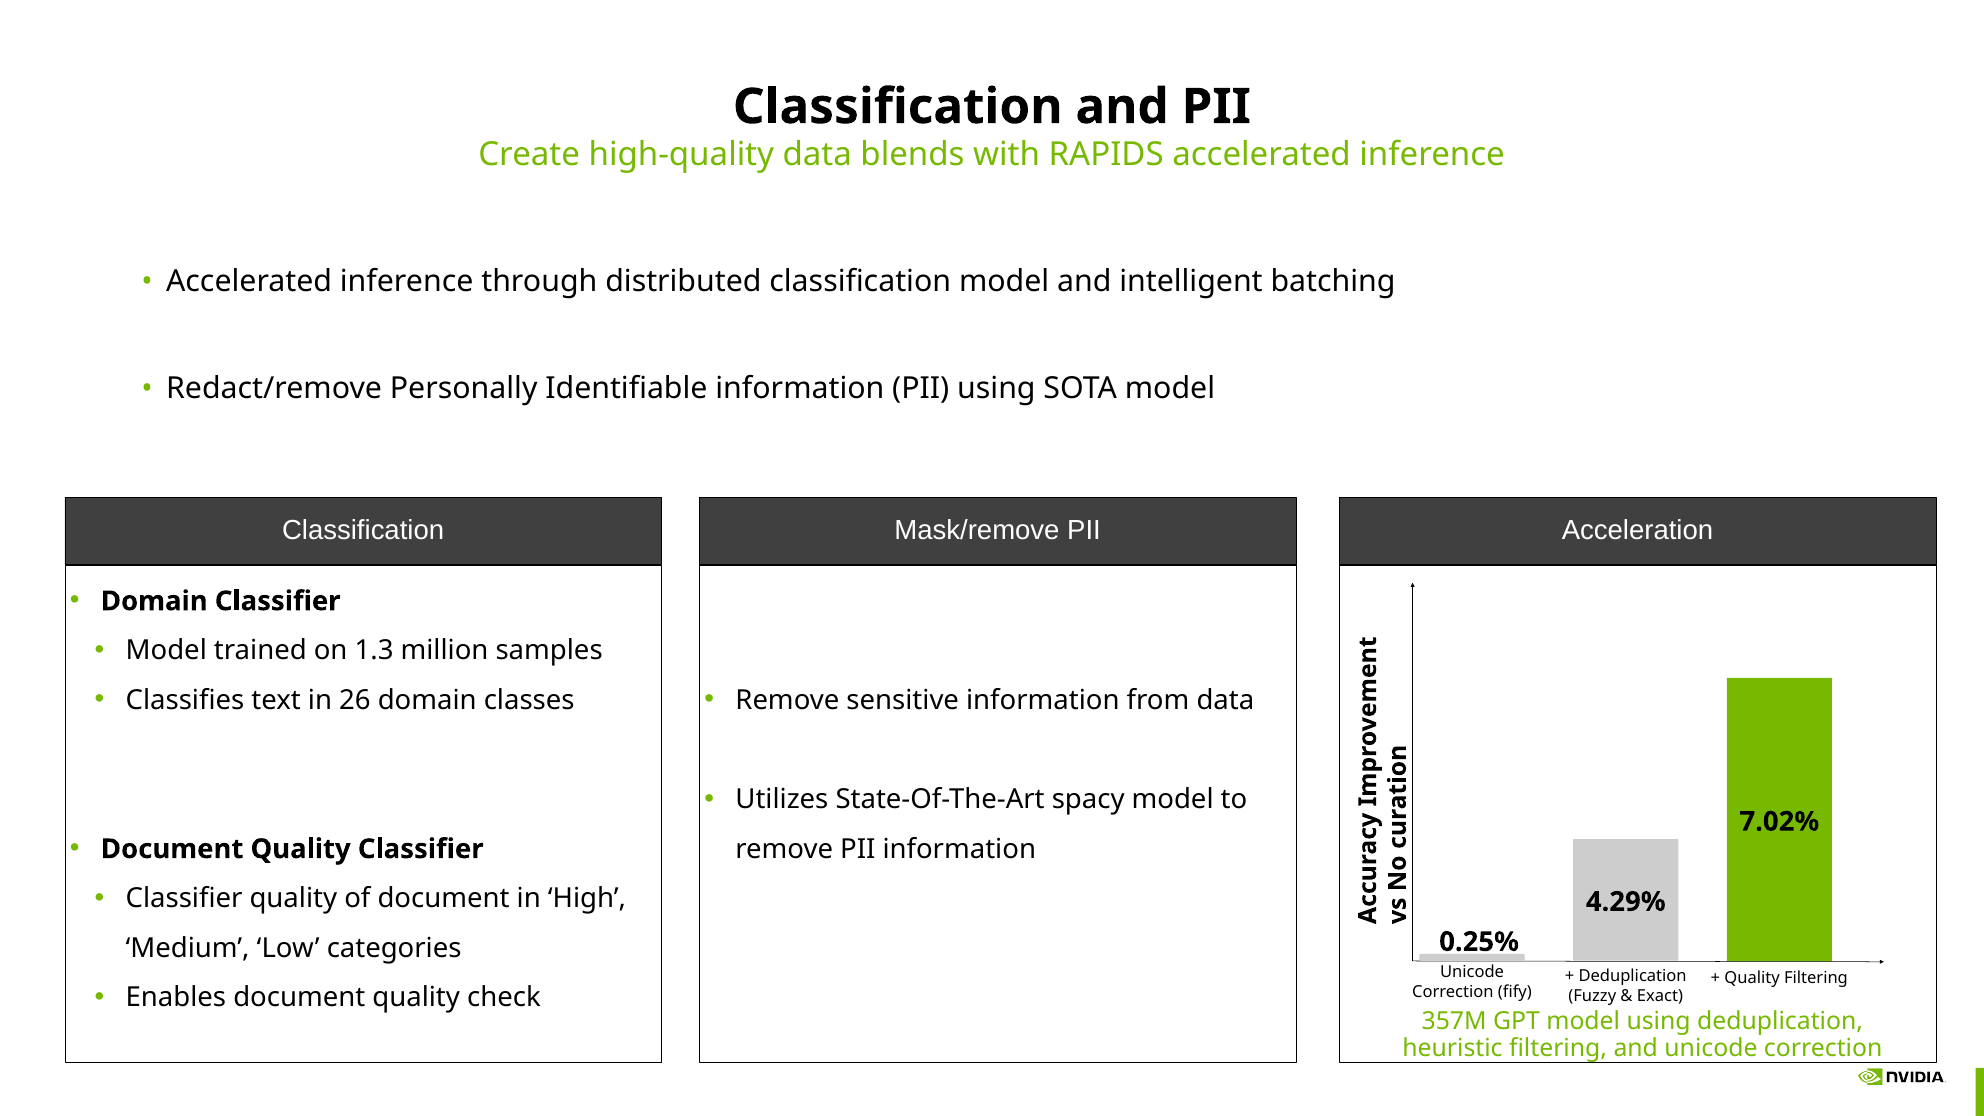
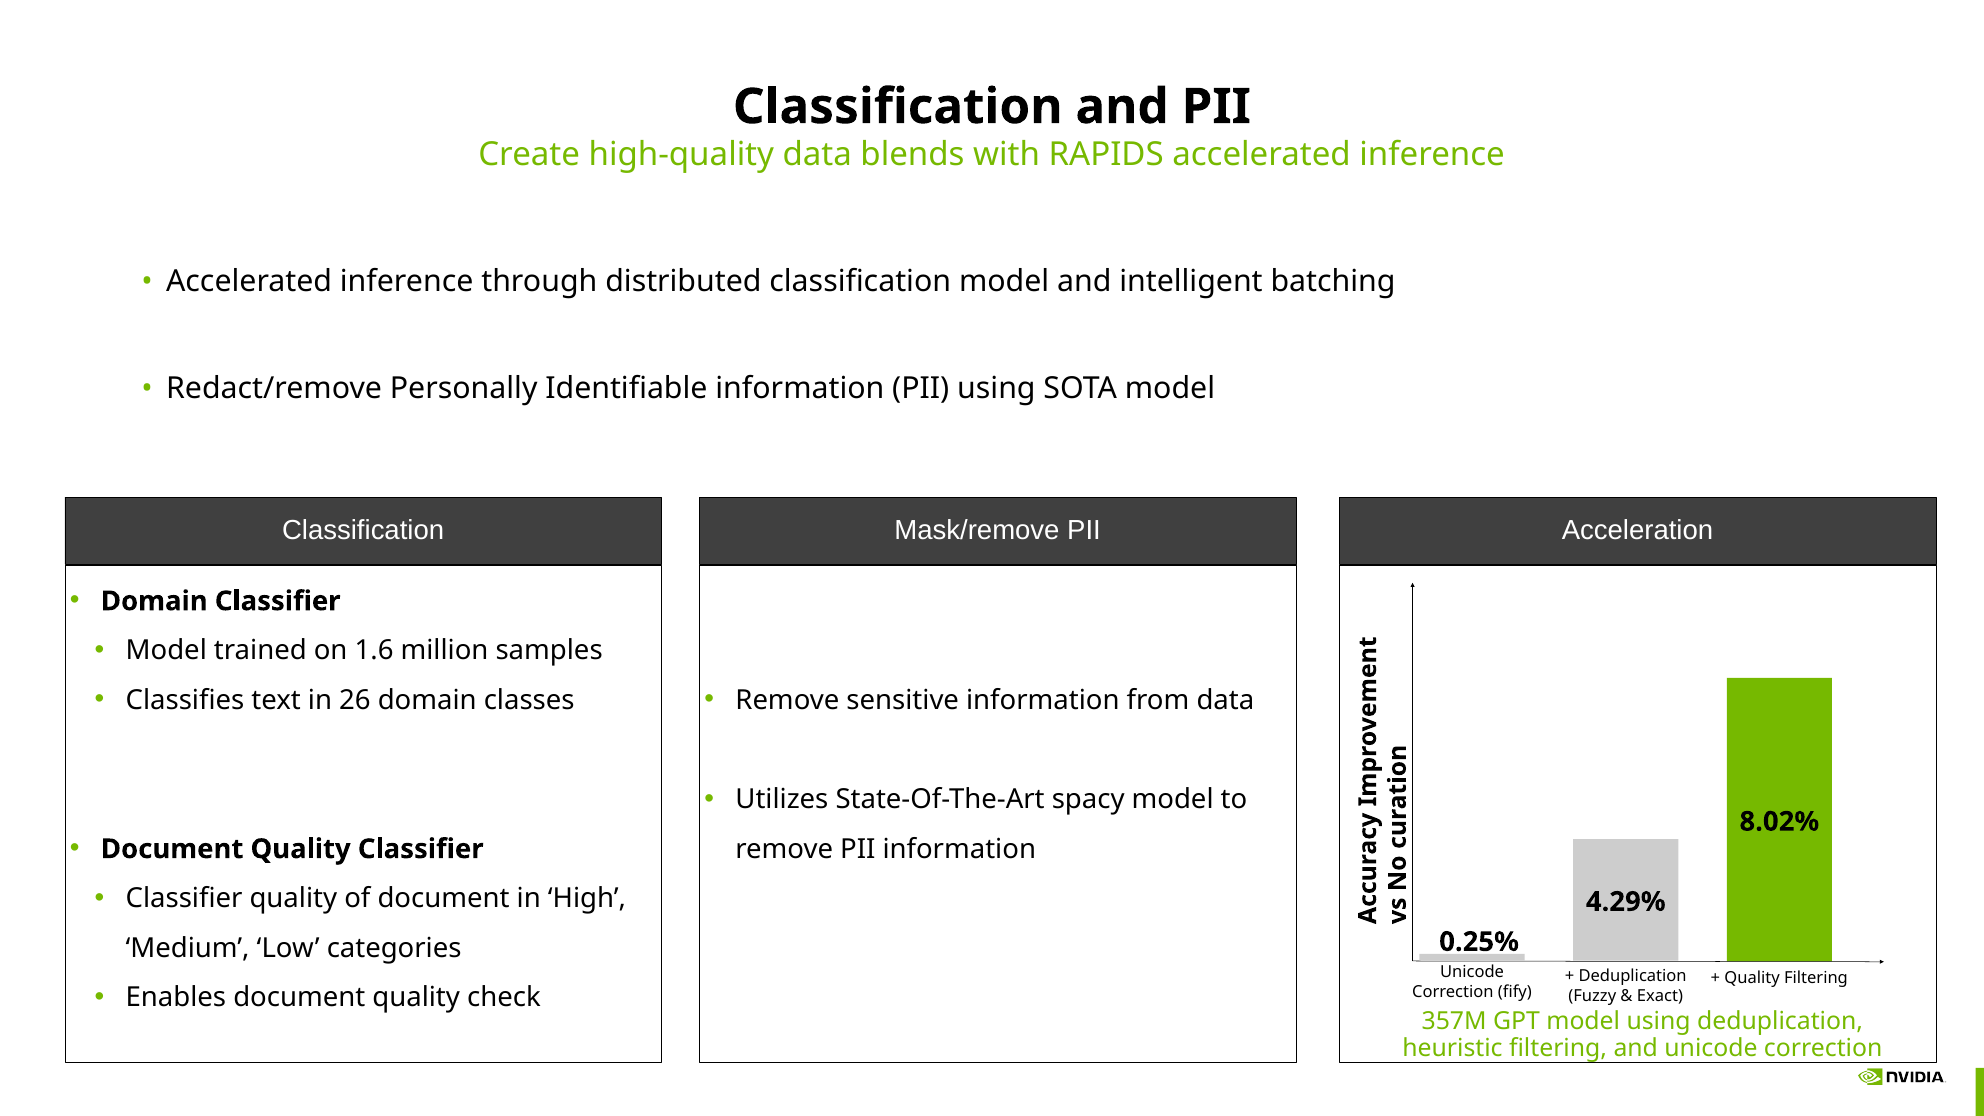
1.3: 1.3 -> 1.6
7.02%: 7.02% -> 8.02%
